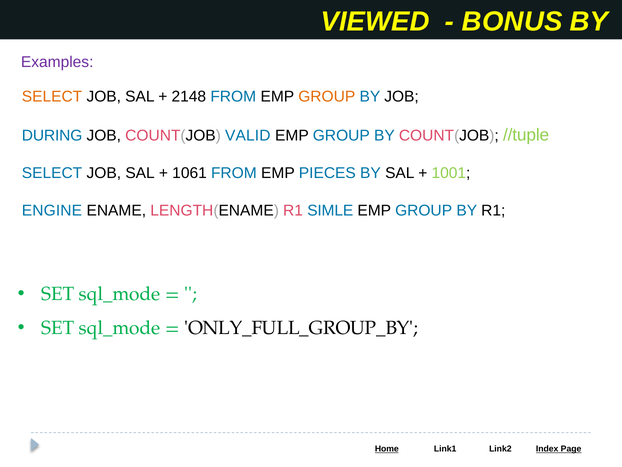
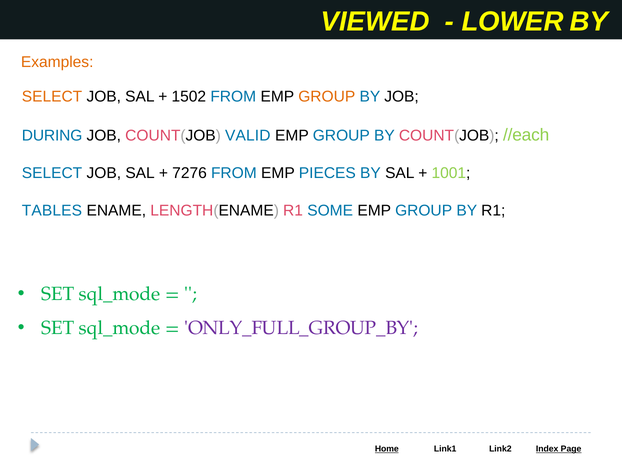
BONUS: BONUS -> LOWER
Examples colour: purple -> orange
2148: 2148 -> 1502
//tuple: //tuple -> //each
1061: 1061 -> 7276
ENGINE: ENGINE -> TABLES
SIMLE: SIMLE -> SOME
ONLY_FULL_GROUP_BY colour: black -> purple
